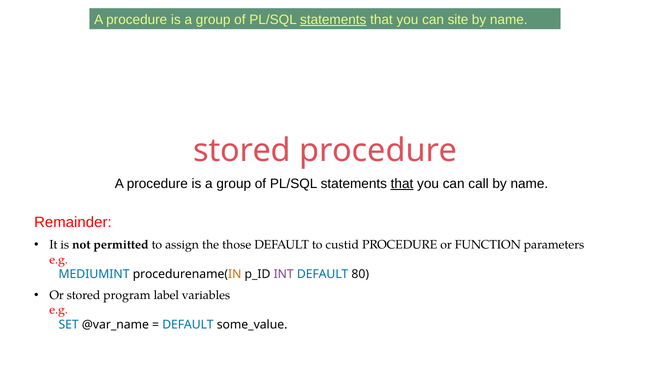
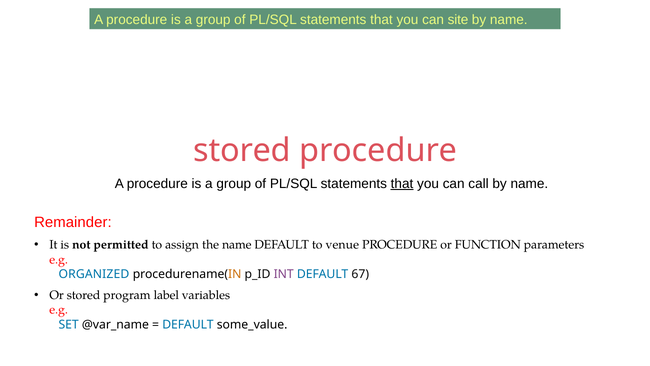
statements at (333, 20) underline: present -> none
the those: those -> name
custid: custid -> venue
MEDIUMINT: MEDIUMINT -> ORGANIZED
80: 80 -> 67
